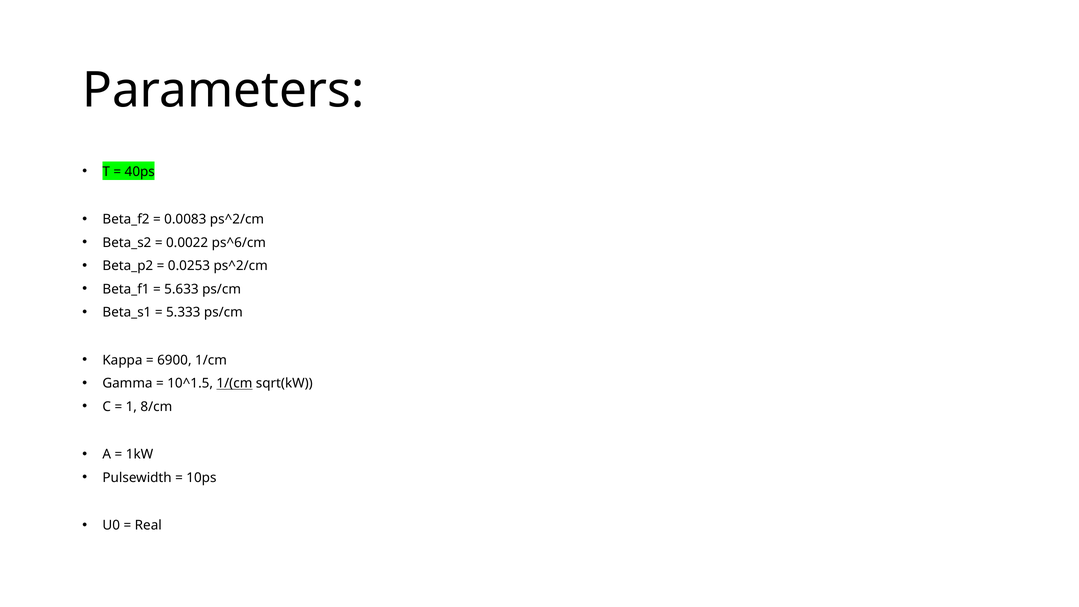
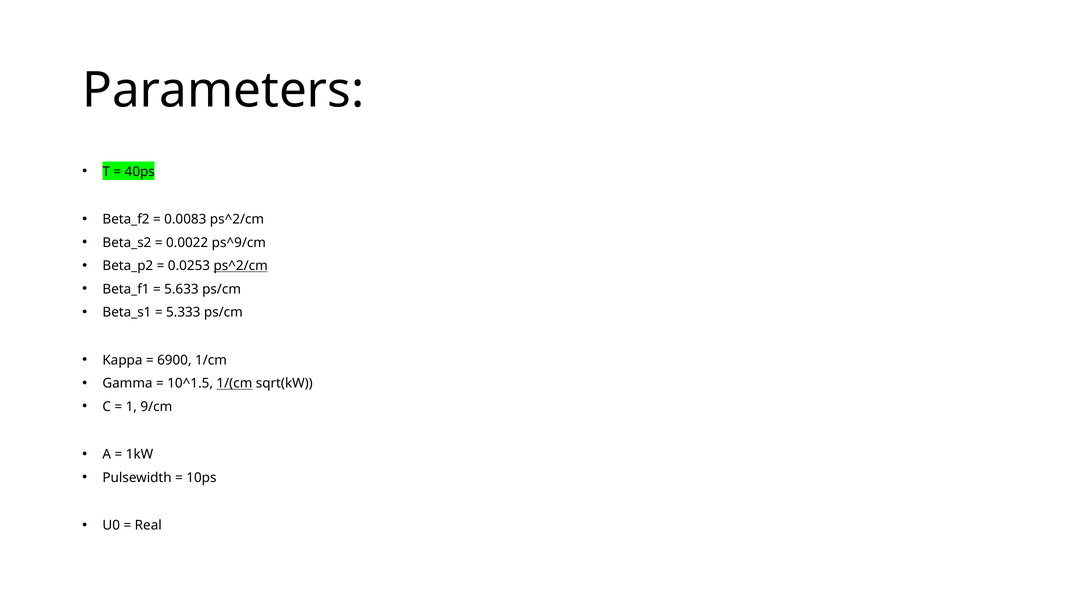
ps^6/cm: ps^6/cm -> ps^9/cm
ps^2/cm at (241, 266) underline: none -> present
8/cm: 8/cm -> 9/cm
